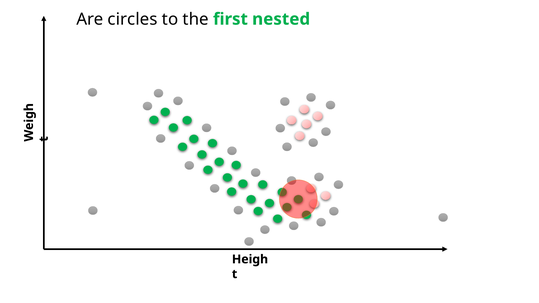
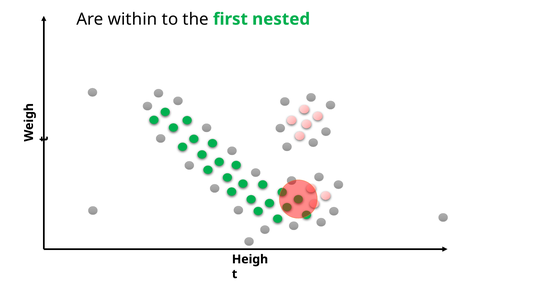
circles: circles -> within
